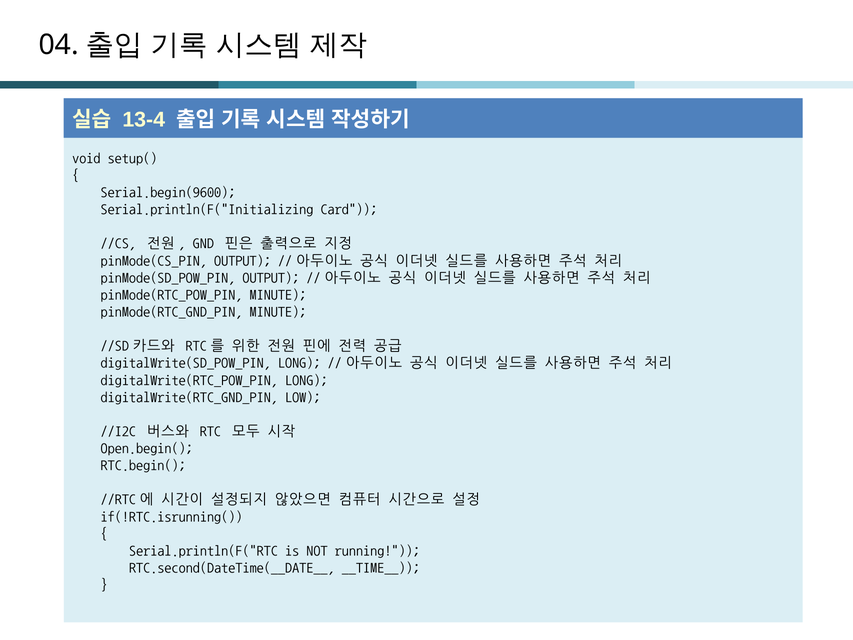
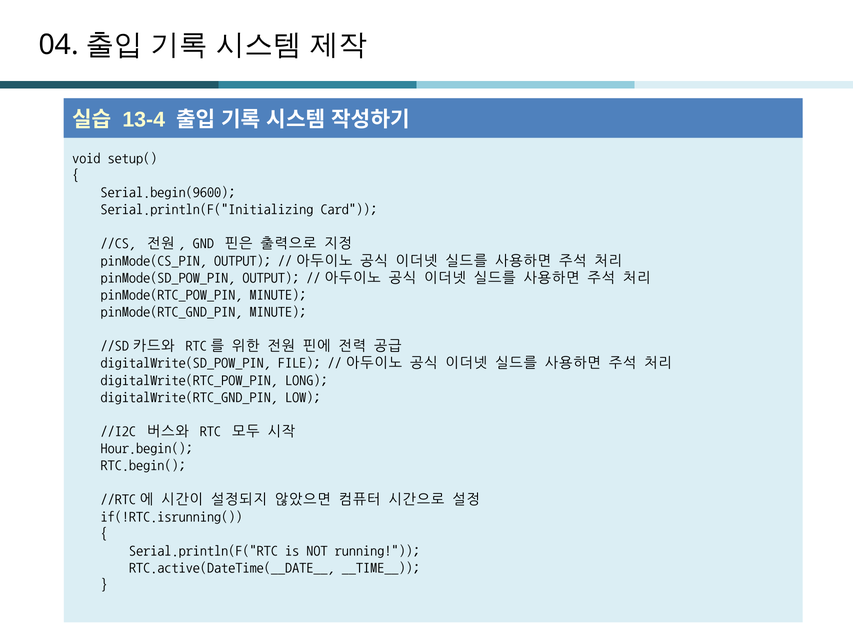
digitalWrite(SD_POW_PIN LONG: LONG -> FILE
Open.begin(: Open.begin( -> Hour.begin(
RTC.second(DateTime(__DATE__: RTC.second(DateTime(__DATE__ -> RTC.active(DateTime(__DATE__
